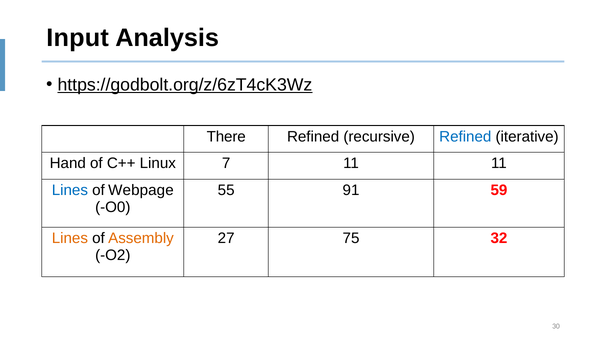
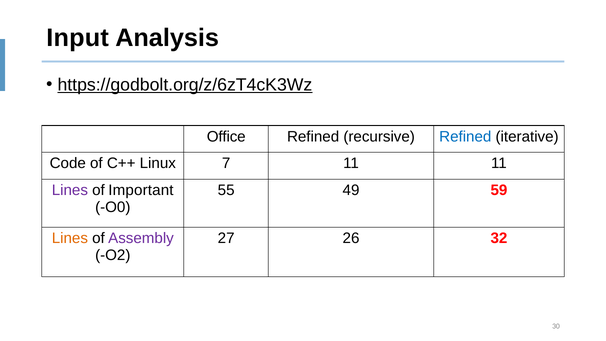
There: There -> Office
Hand: Hand -> Code
Lines at (70, 190) colour: blue -> purple
Webpage: Webpage -> Important
91: 91 -> 49
Assembly colour: orange -> purple
75: 75 -> 26
